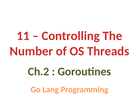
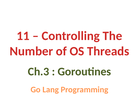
Ch.2: Ch.2 -> Ch.3
